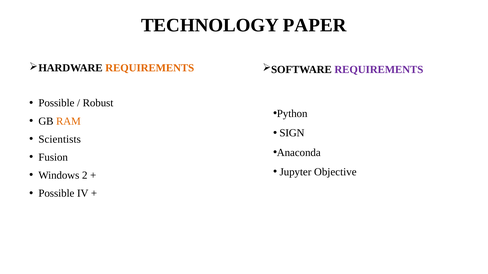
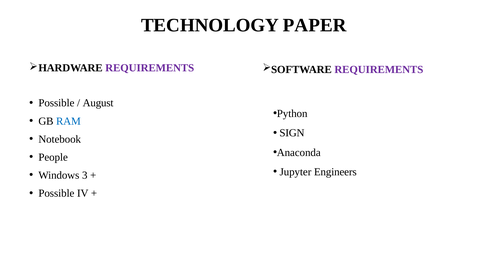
REQUIREMENTS at (150, 68) colour: orange -> purple
Robust: Robust -> August
RAM colour: orange -> blue
Scientists: Scientists -> Notebook
Fusion: Fusion -> People
Objective: Objective -> Engineers
2: 2 -> 3
